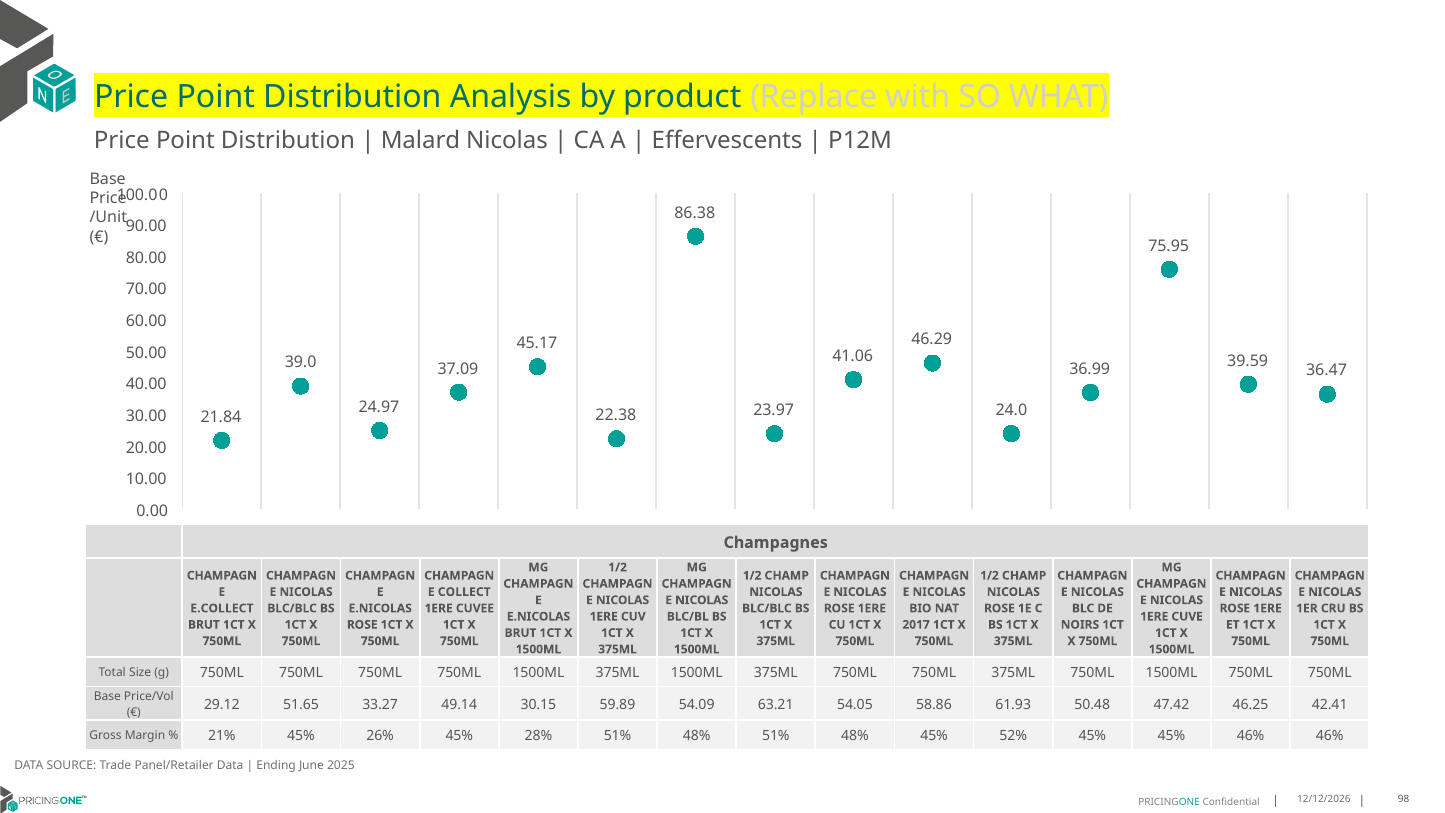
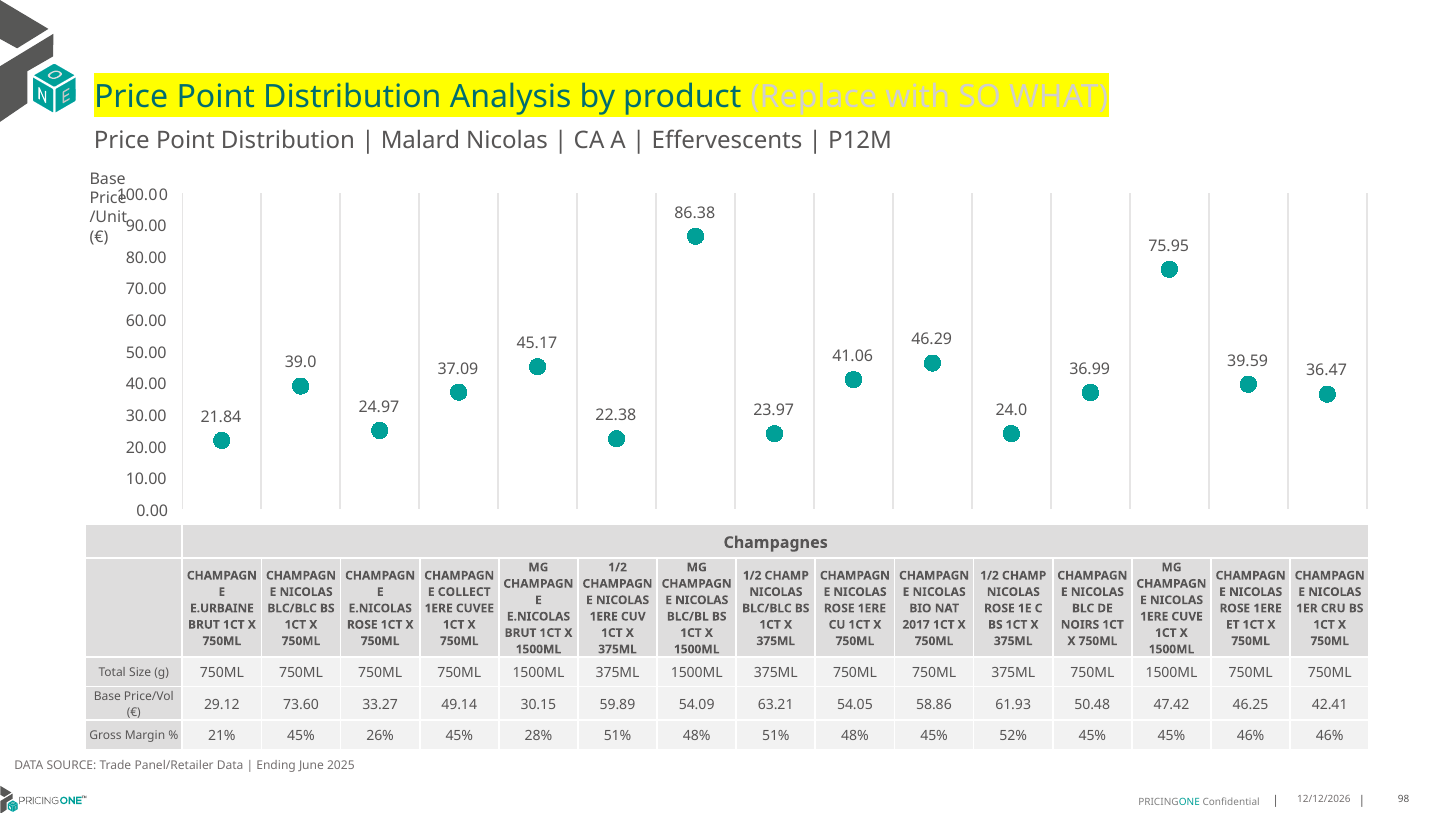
E.COLLECT: E.COLLECT -> E.URBAINE
51.65: 51.65 -> 73.60
